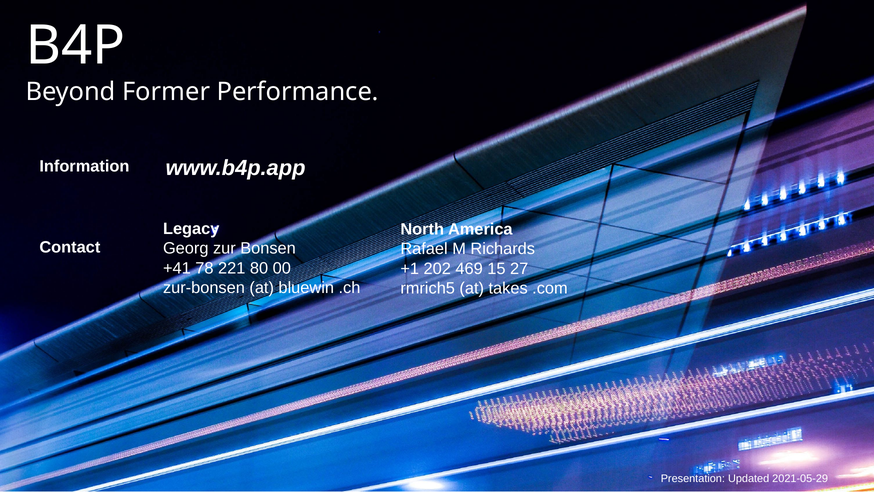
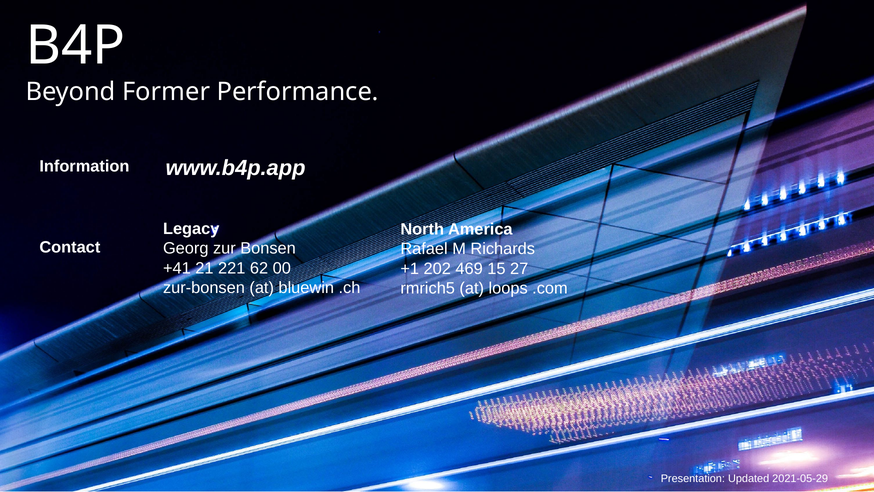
+41 78: 78 -> 21
80: 80 -> 62
takes: takes -> loops
